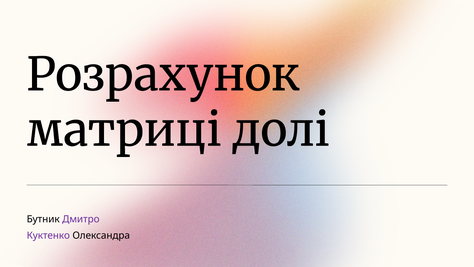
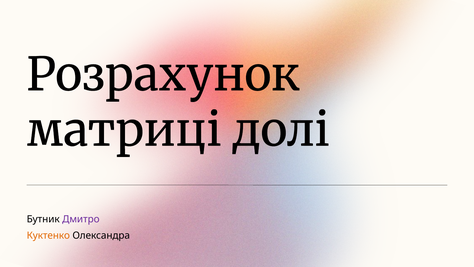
Куктенко colour: purple -> orange
